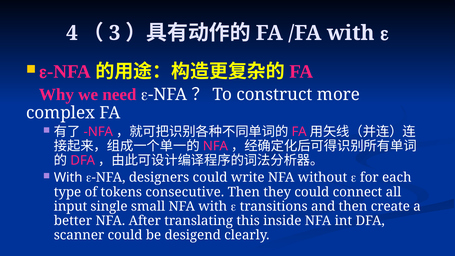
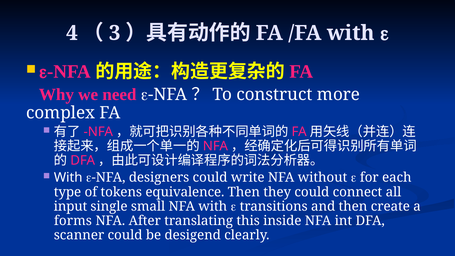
consecutive: consecutive -> equivalence
better: better -> forms
